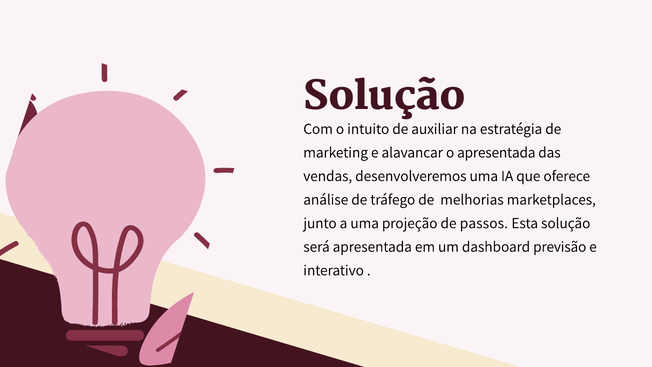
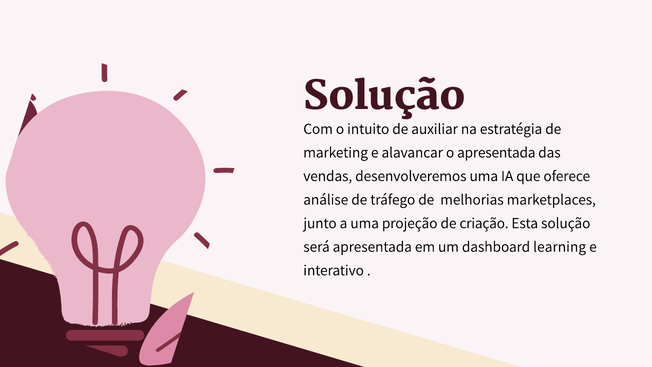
passos: passos -> criação
previsão: previsão -> learning
